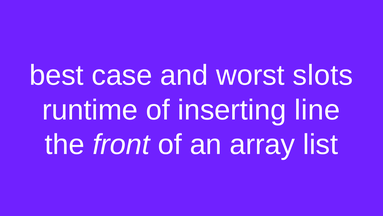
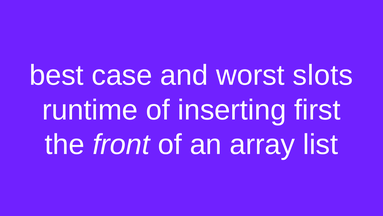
line: line -> first
